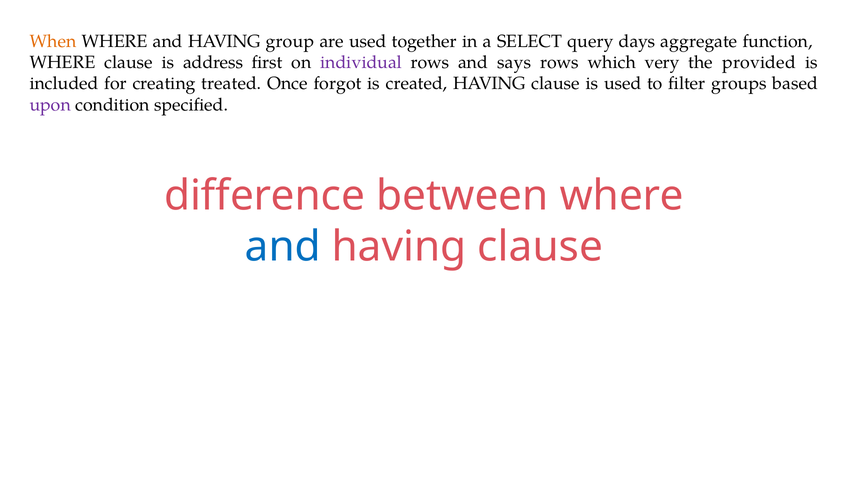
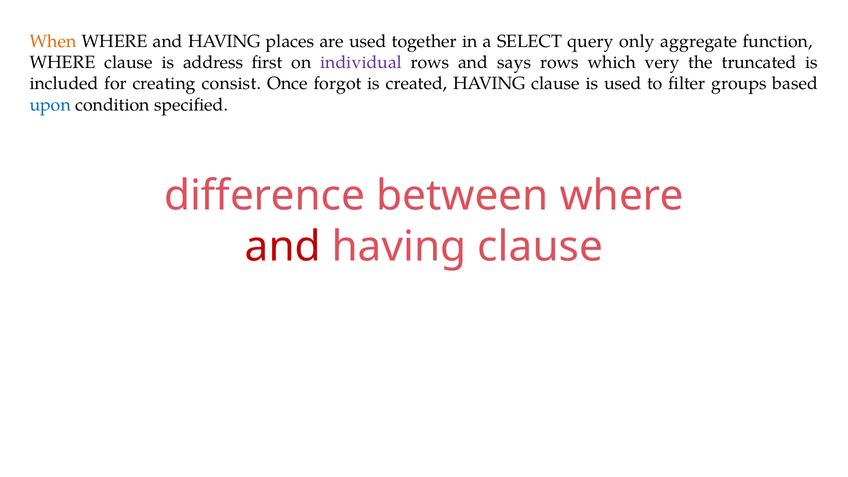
group: group -> places
days: days -> only
provided: provided -> truncated
treated: treated -> consist
upon colour: purple -> blue
and at (283, 247) colour: blue -> red
